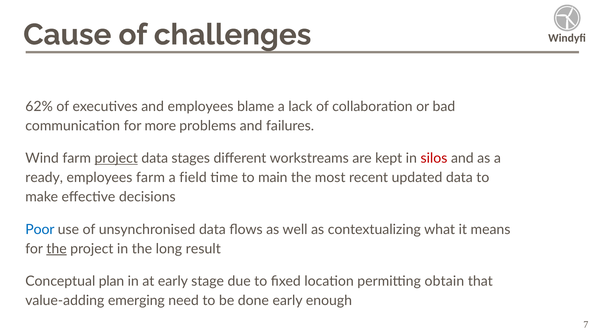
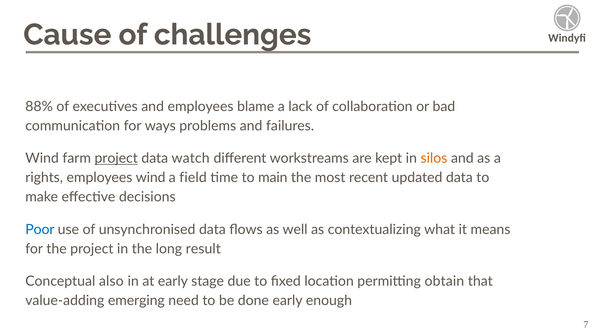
62%: 62% -> 88%
more: more -> ways
stages: stages -> watch
silos colour: red -> orange
ready: ready -> rights
employees farm: farm -> wind
the at (57, 249) underline: present -> none
plan: plan -> also
